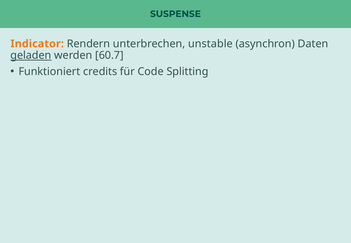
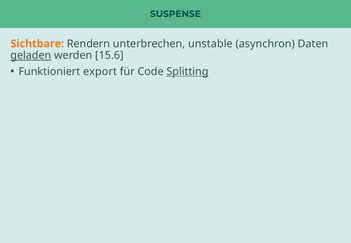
Indicator: Indicator -> Sichtbare
60.7: 60.7 -> 15.6
credits: credits -> export
Splitting underline: none -> present
